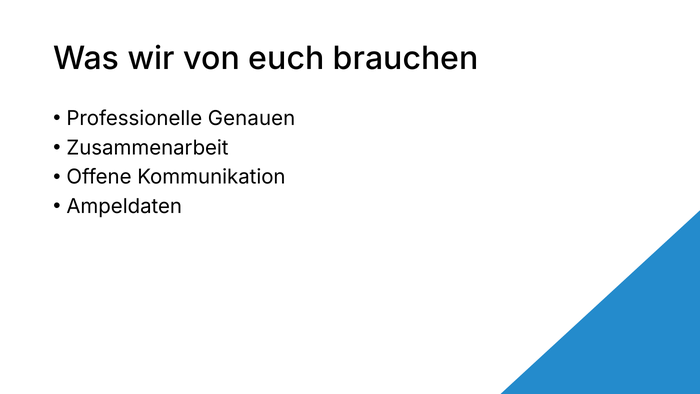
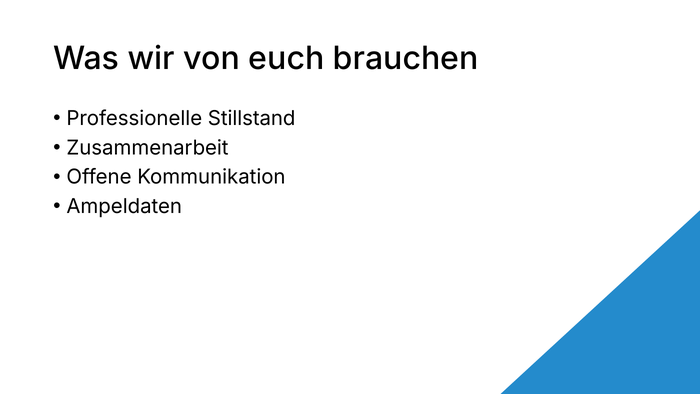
Genauen: Genauen -> Stillstand
